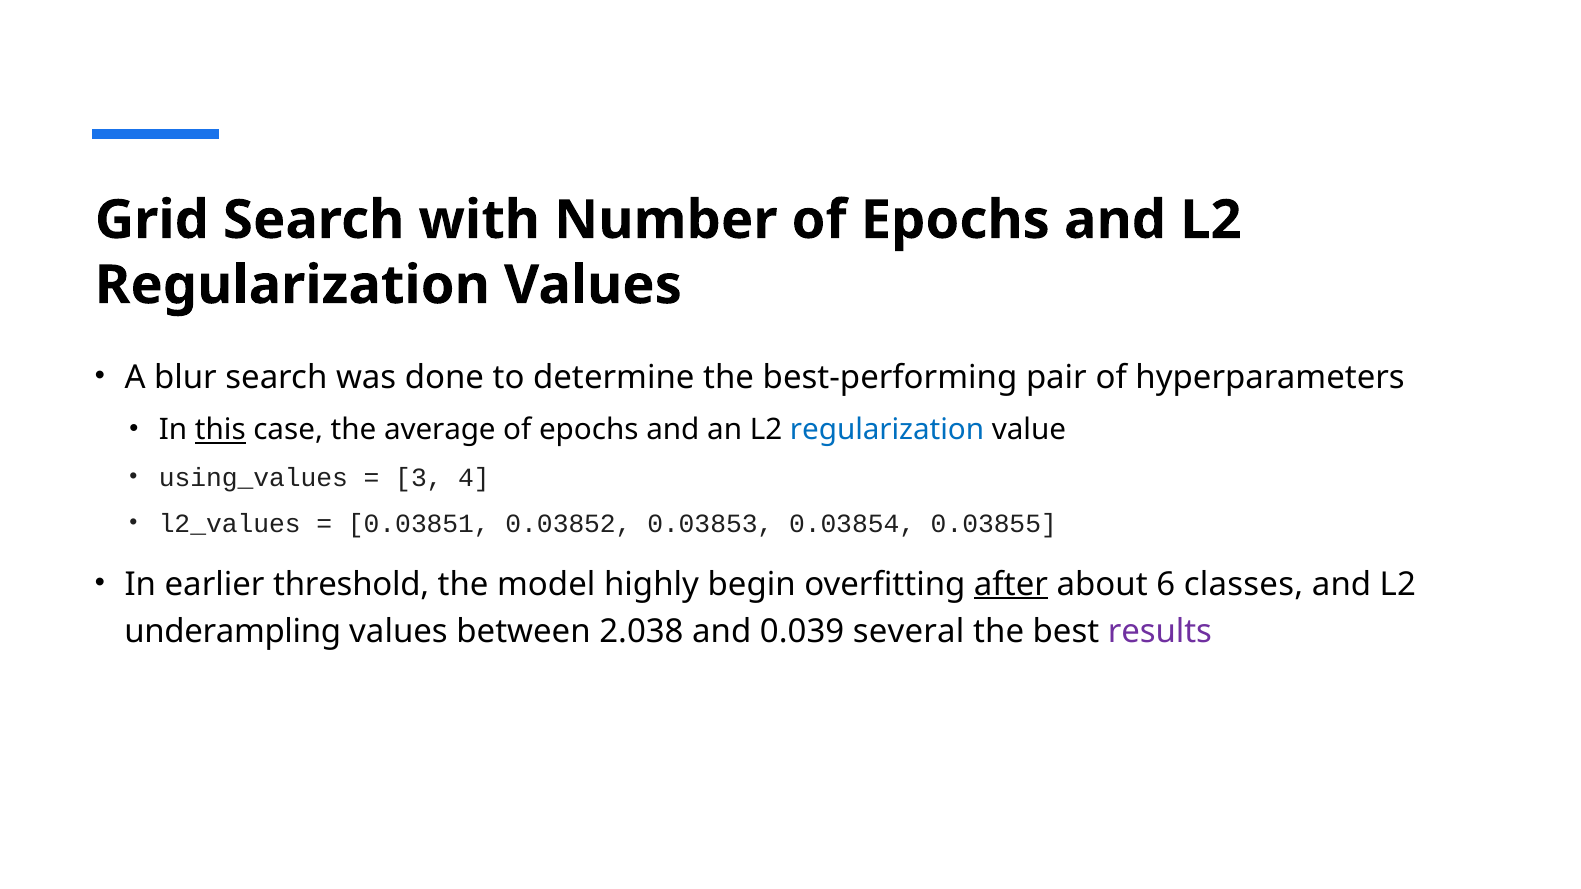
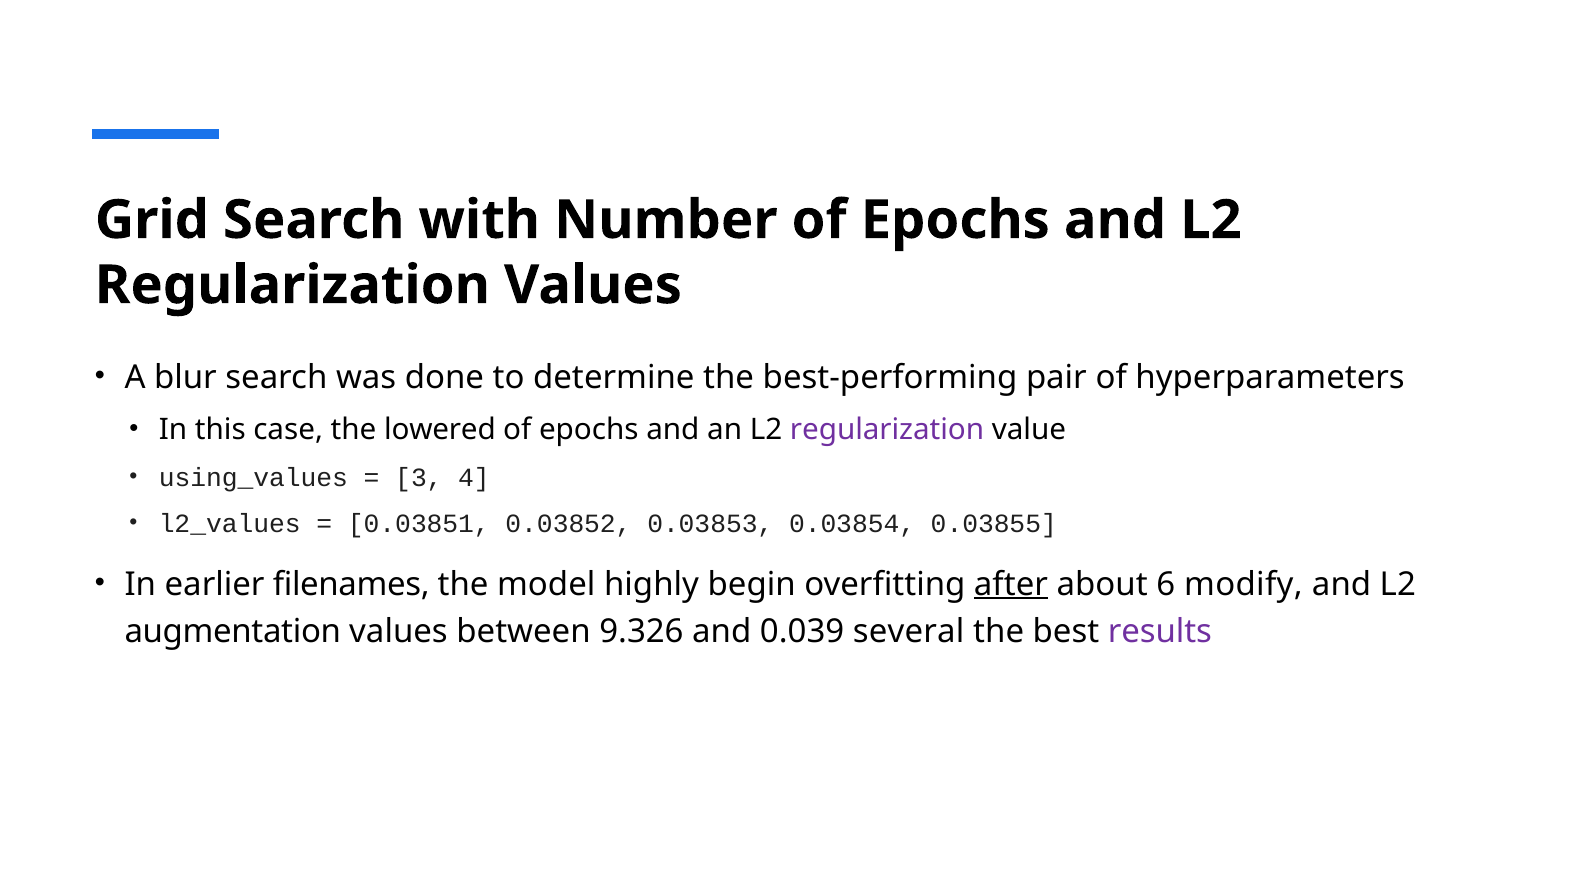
this underline: present -> none
average: average -> lowered
regularization at (887, 430) colour: blue -> purple
threshold: threshold -> filenames
classes: classes -> modify
underampling: underampling -> augmentation
2.038: 2.038 -> 9.326
